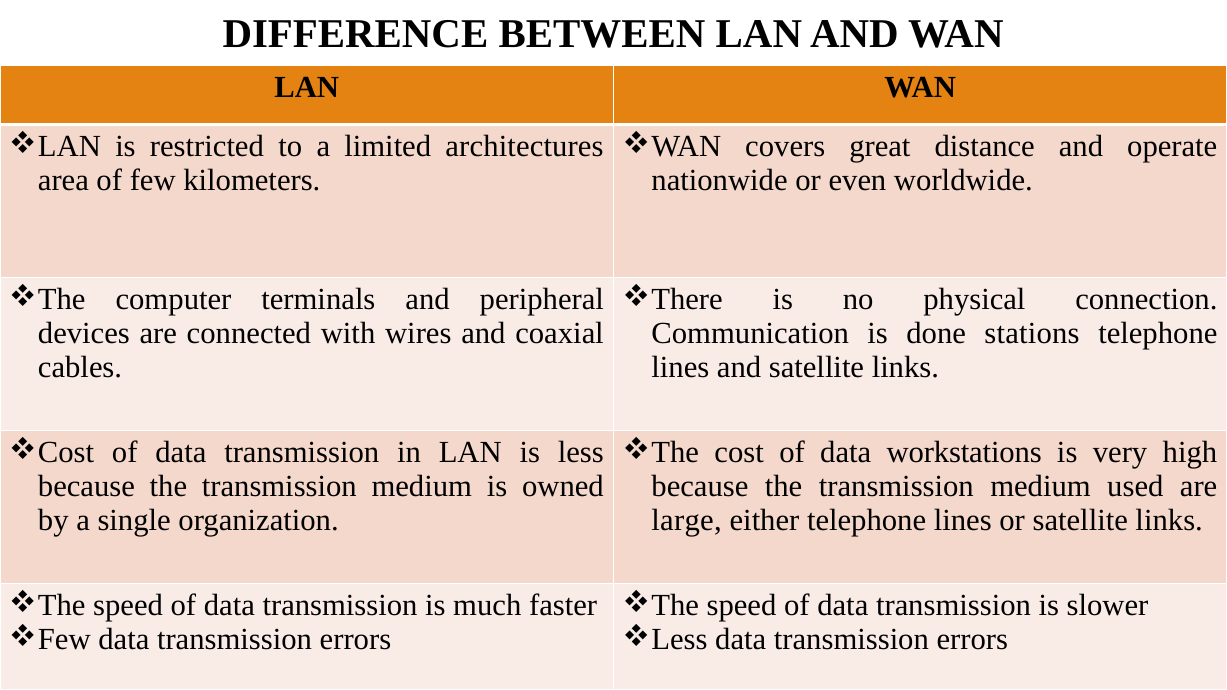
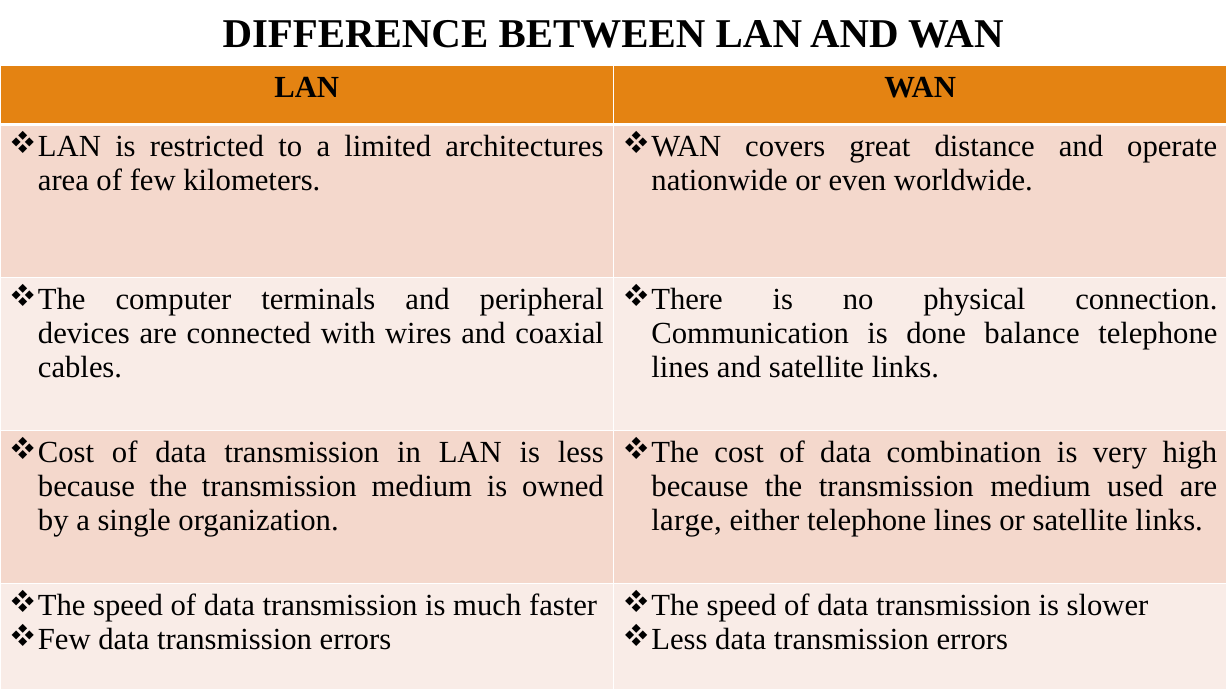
stations: stations -> balance
workstations: workstations -> combination
